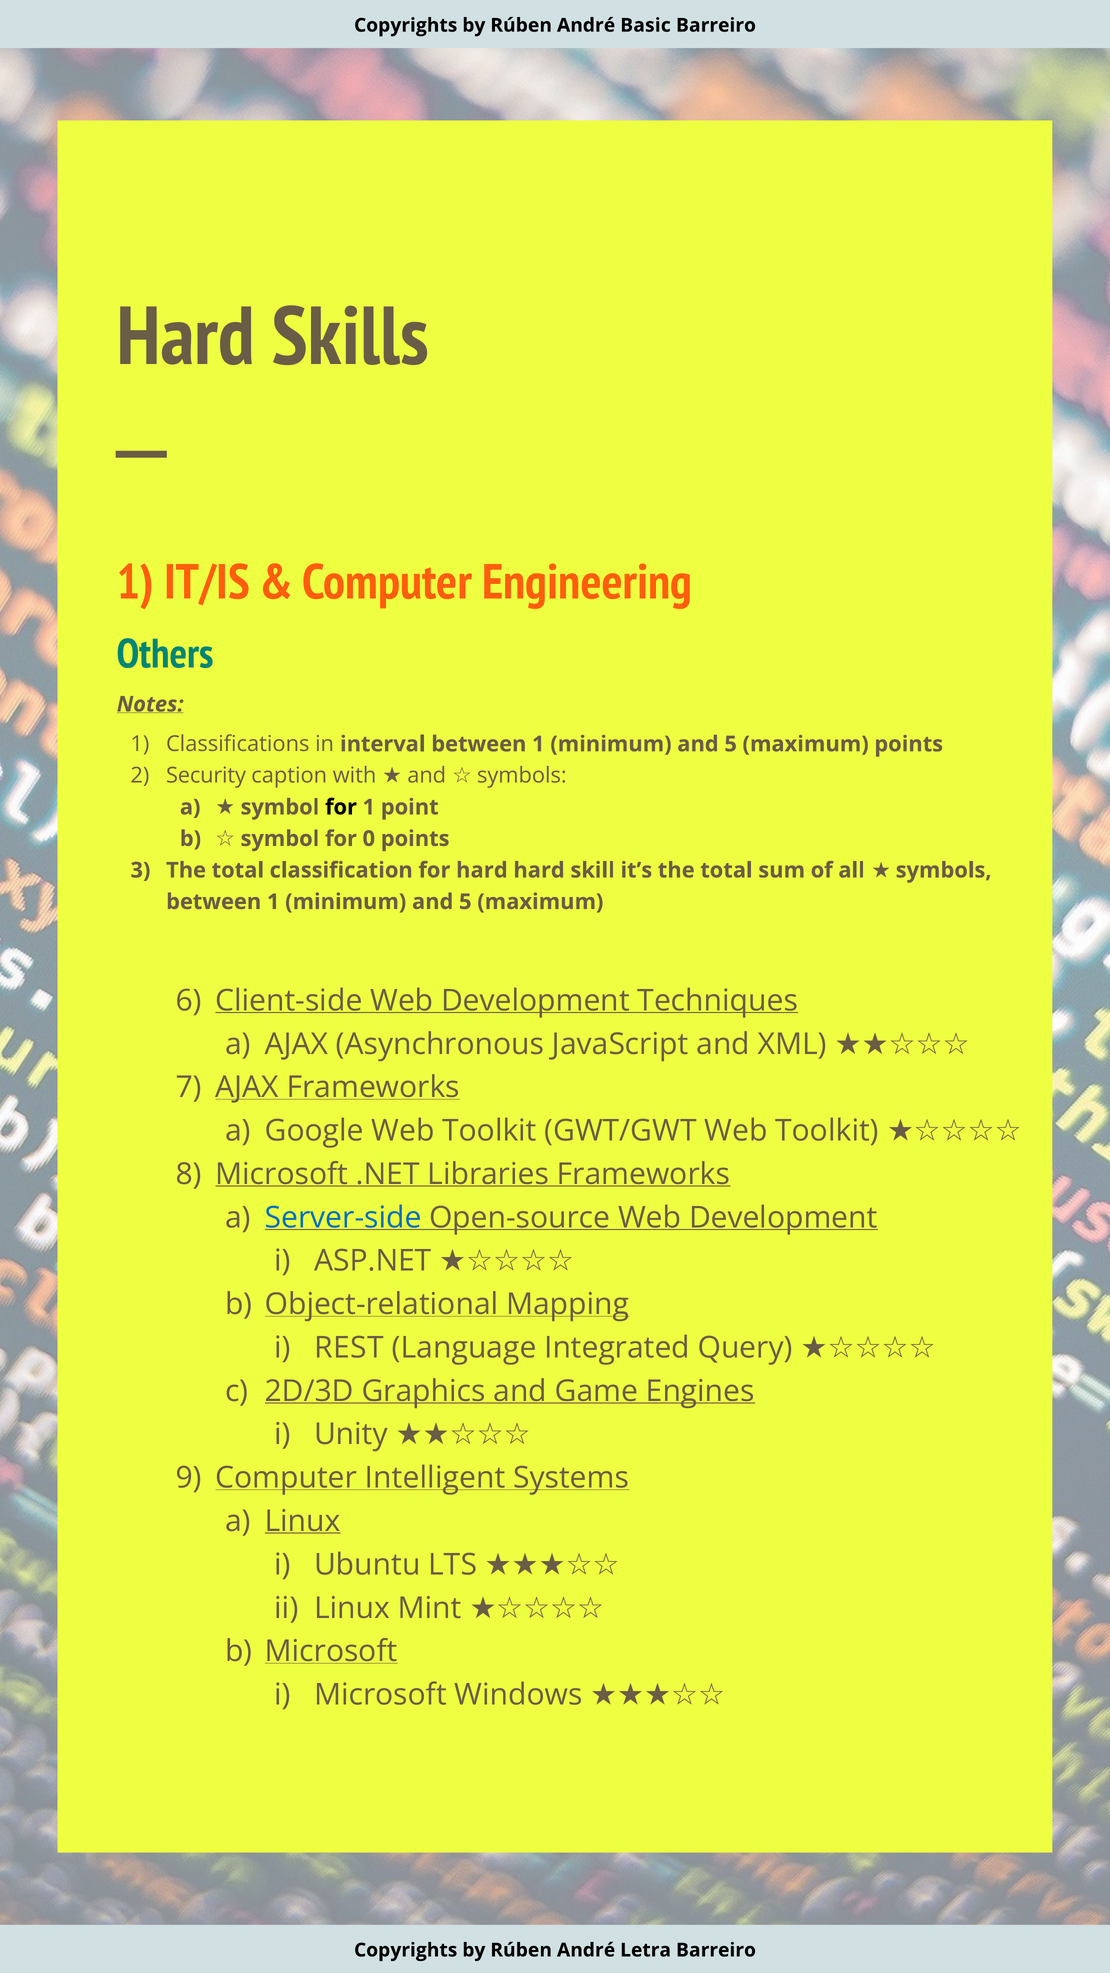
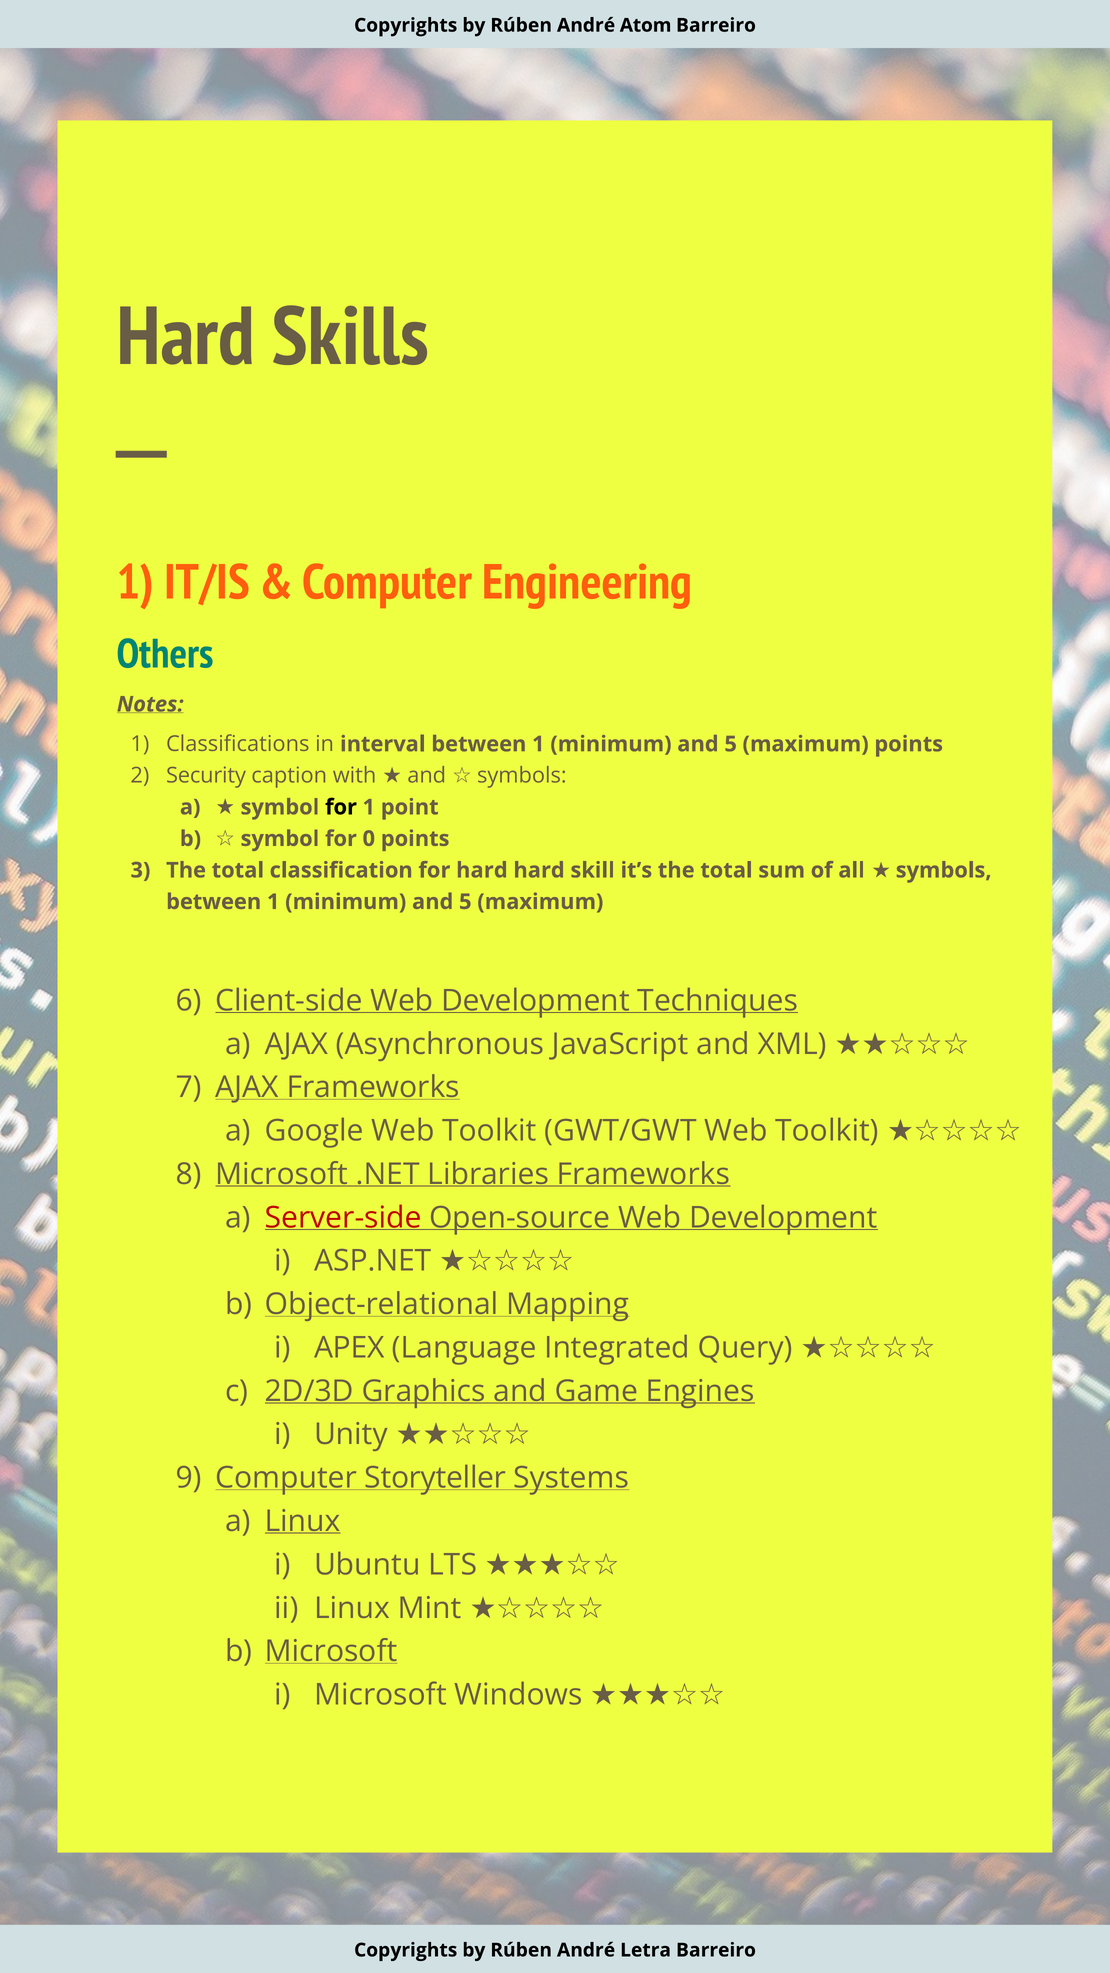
Basic: Basic -> Atom
Server-side colour: blue -> red
REST: REST -> APEX
Intelligent: Intelligent -> Storyteller
